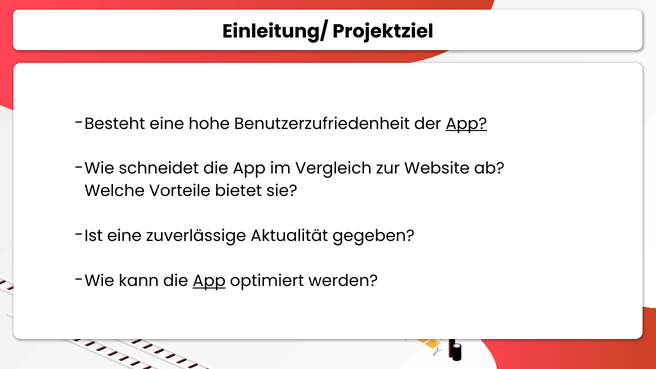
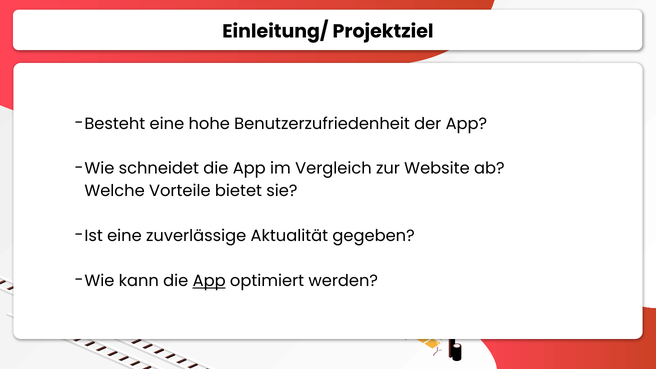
App at (466, 124) underline: present -> none
